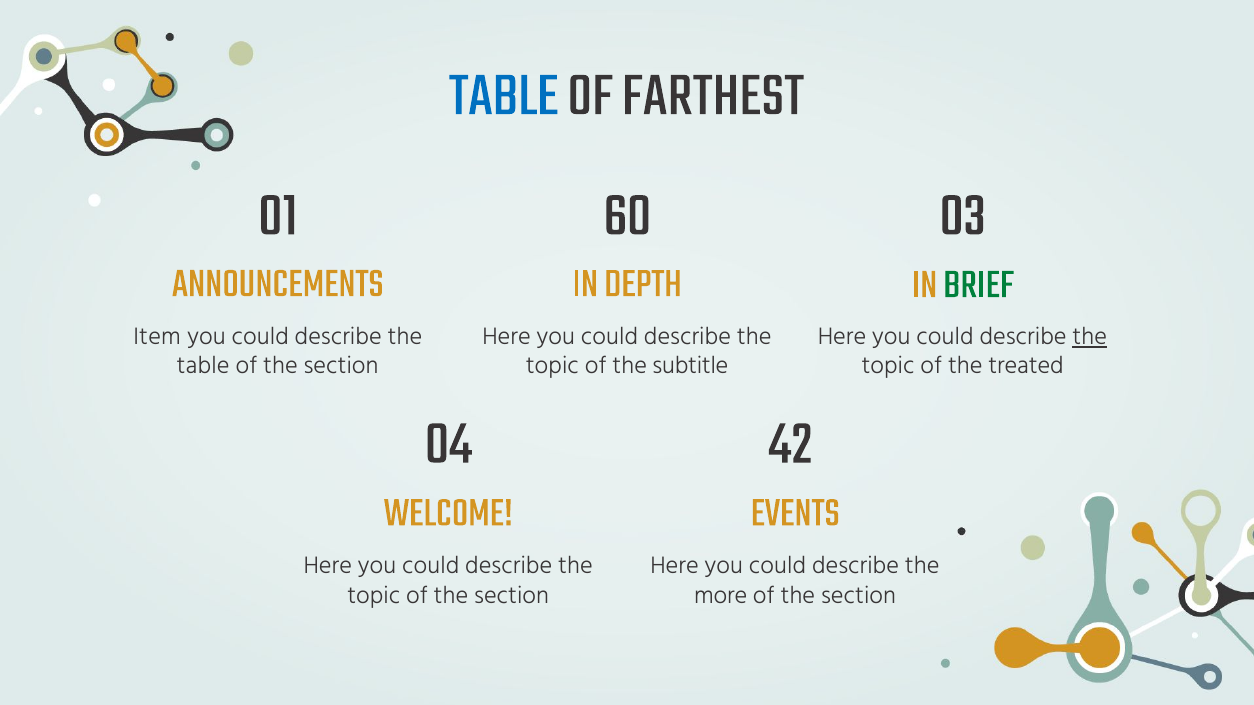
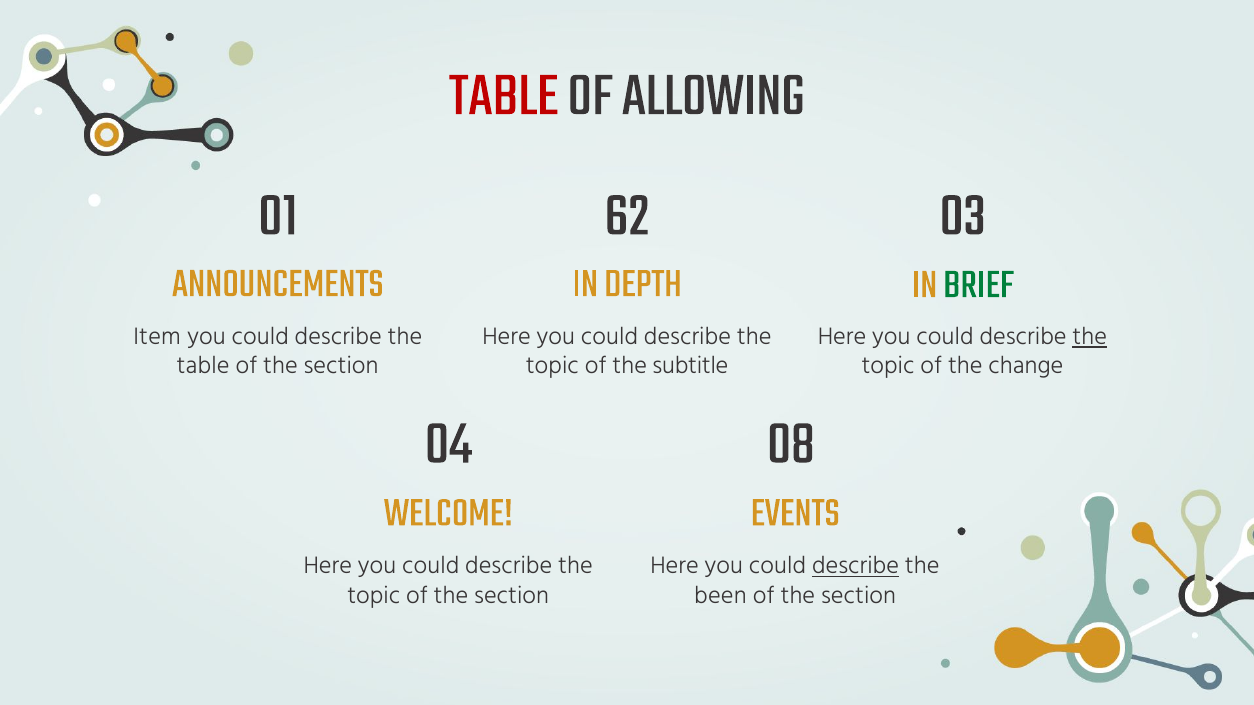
TABLE at (504, 93) colour: blue -> red
FARTHEST: FARTHEST -> ALLOWING
60: 60 -> 62
treated: treated -> change
42: 42 -> 08
describe at (856, 566) underline: none -> present
more: more -> been
